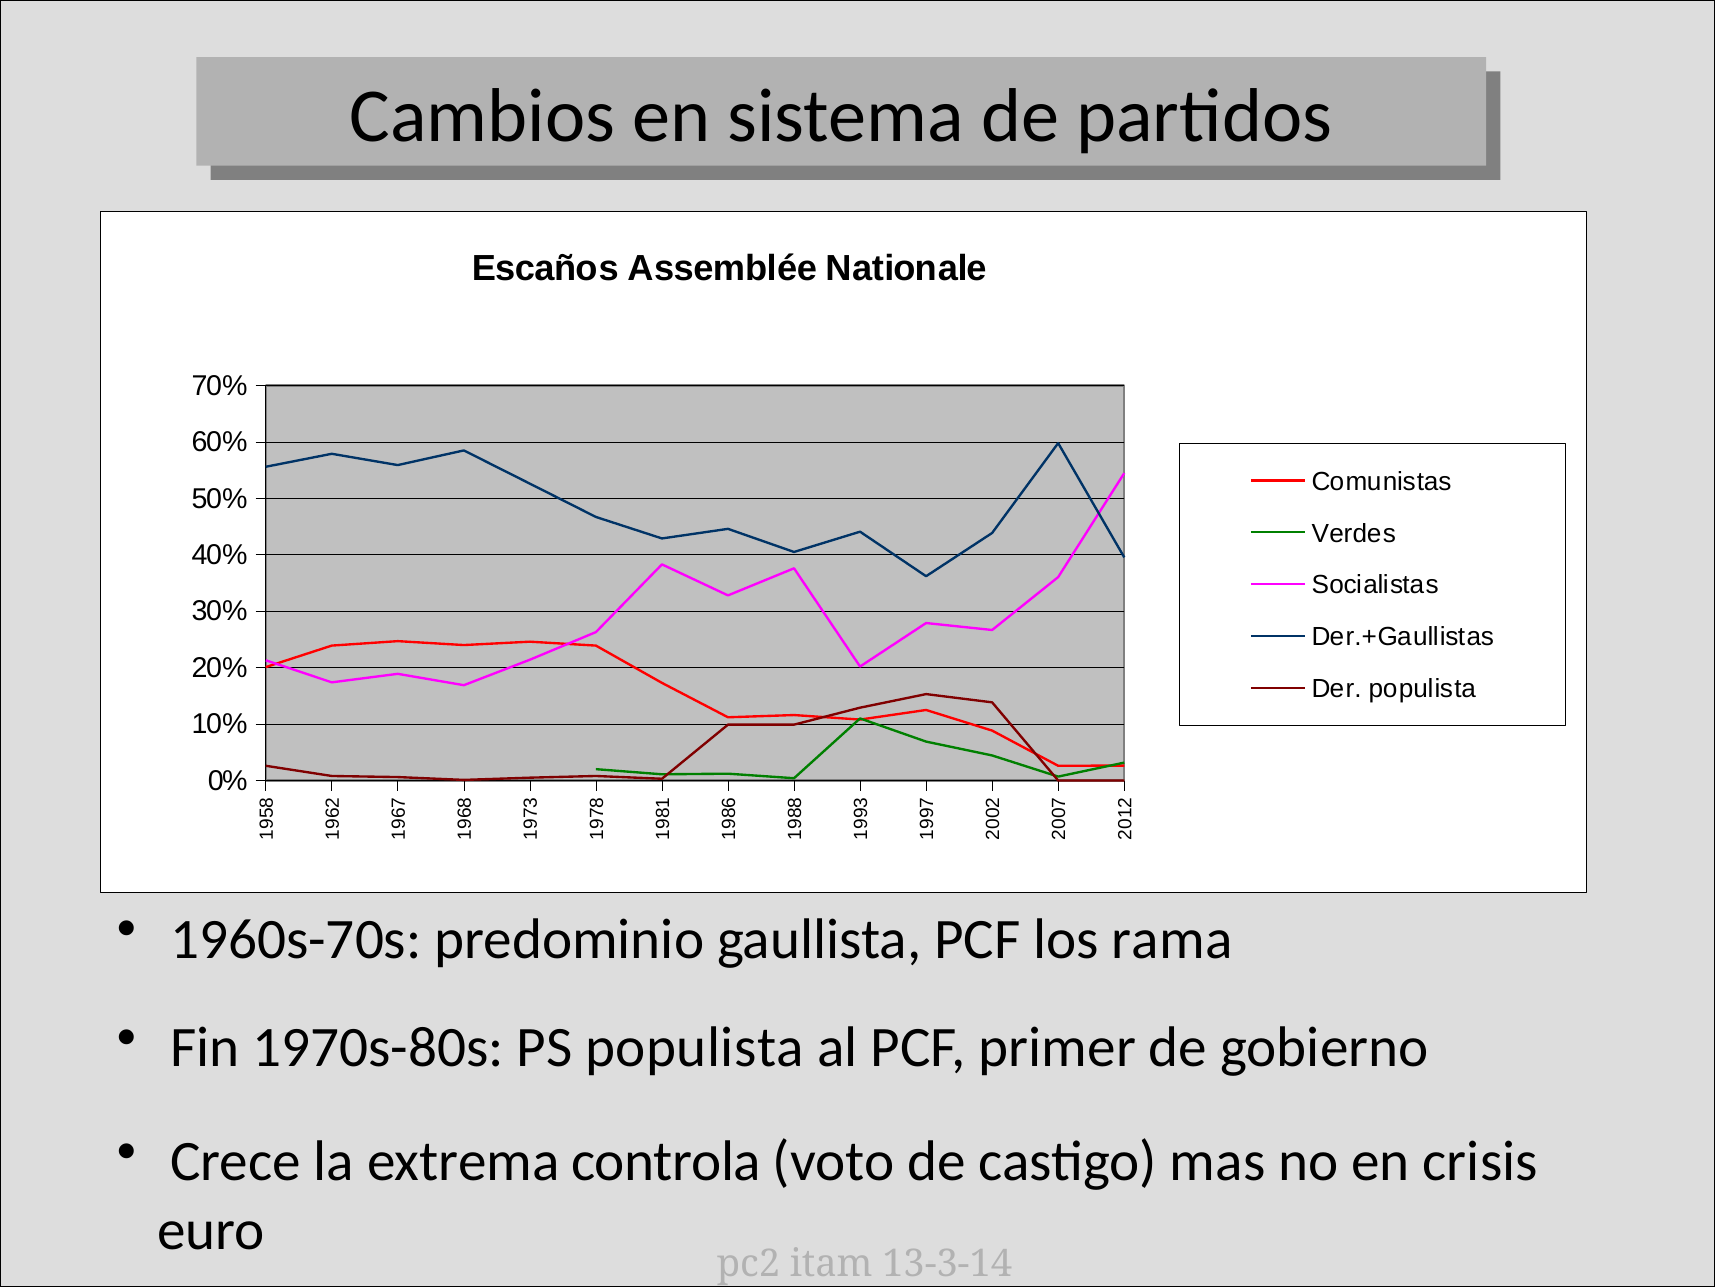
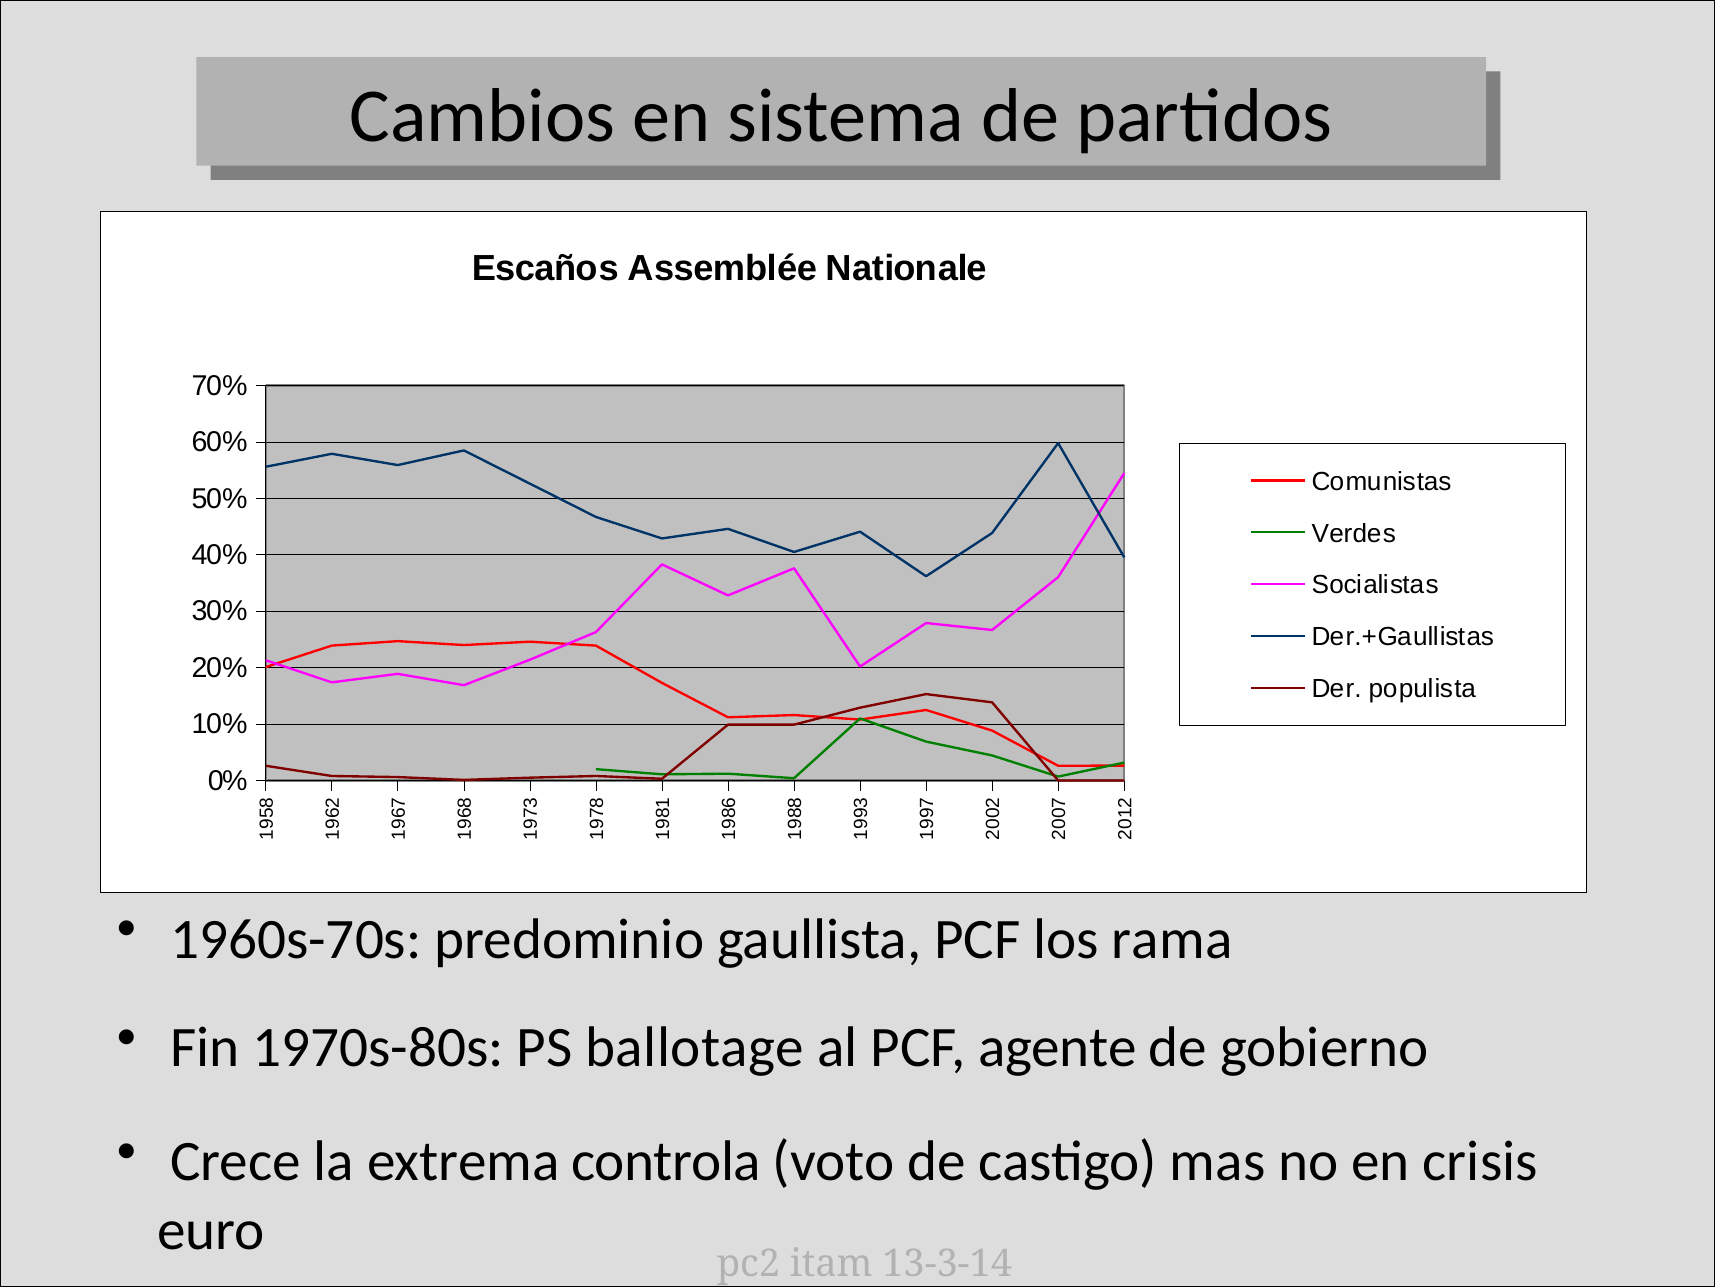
PS populista: populista -> ballotage
primer: primer -> agente
